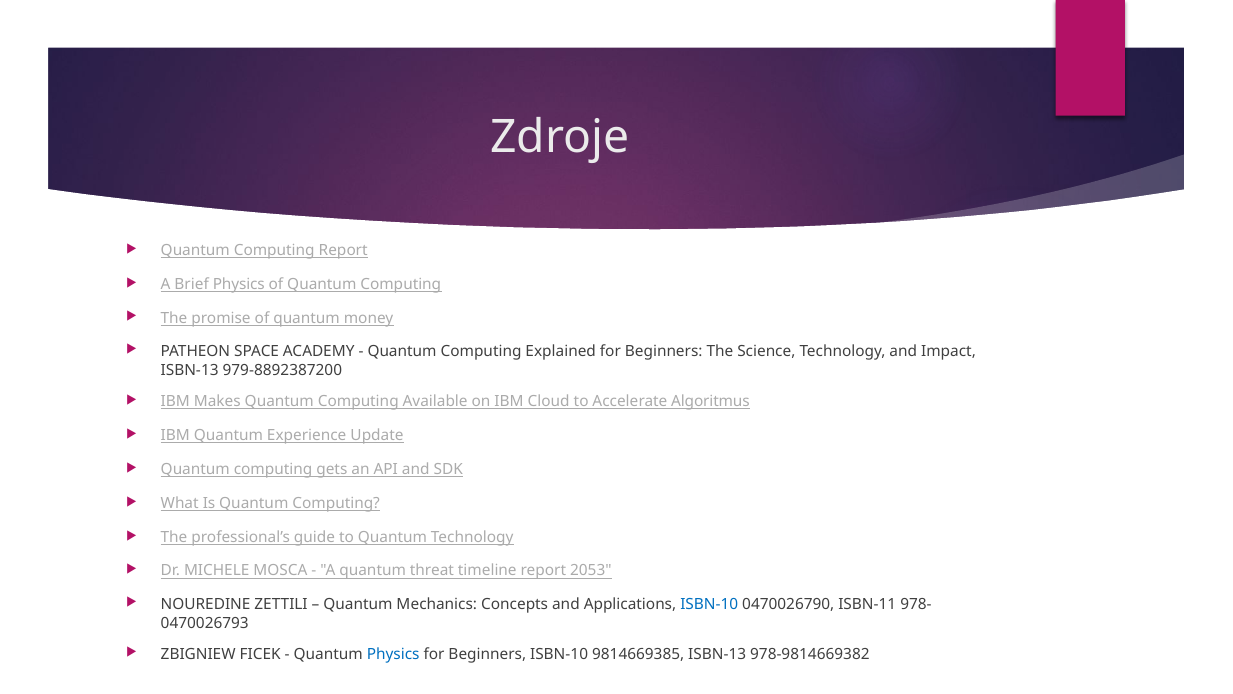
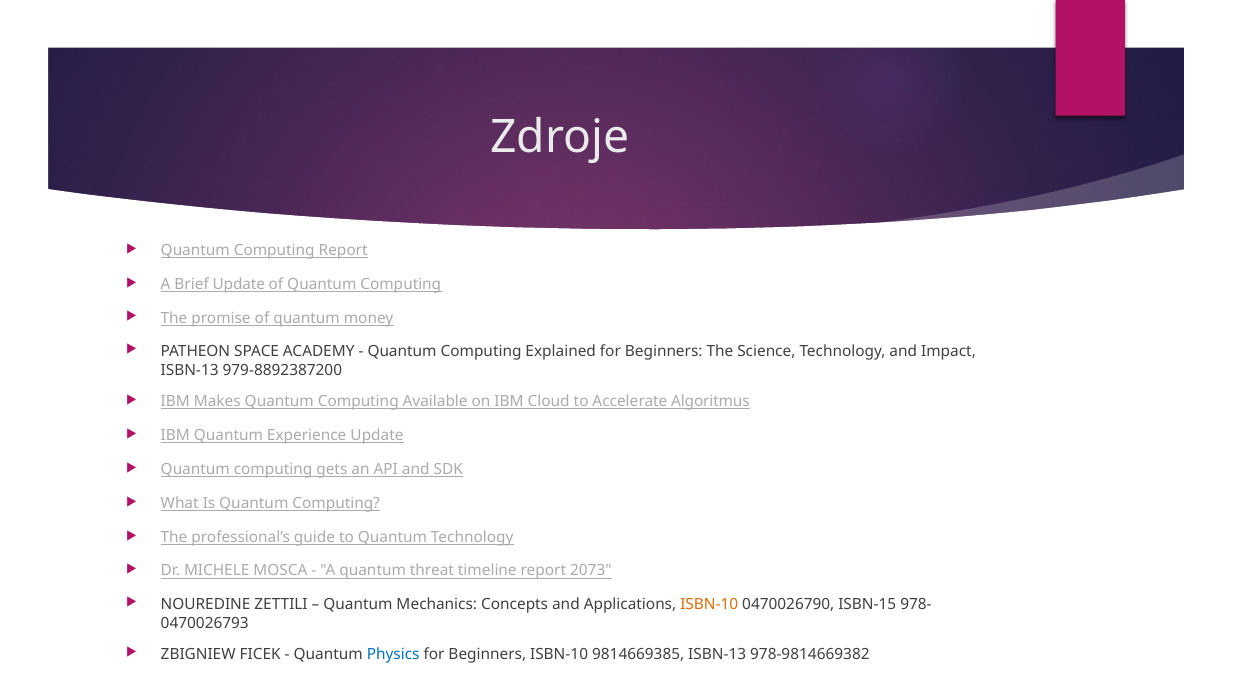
Brief Physics: Physics -> Update
2053: 2053 -> 2073
ISBN-10 at (709, 604) colour: blue -> orange
ISBN-11: ISBN-11 -> ISBN-15
